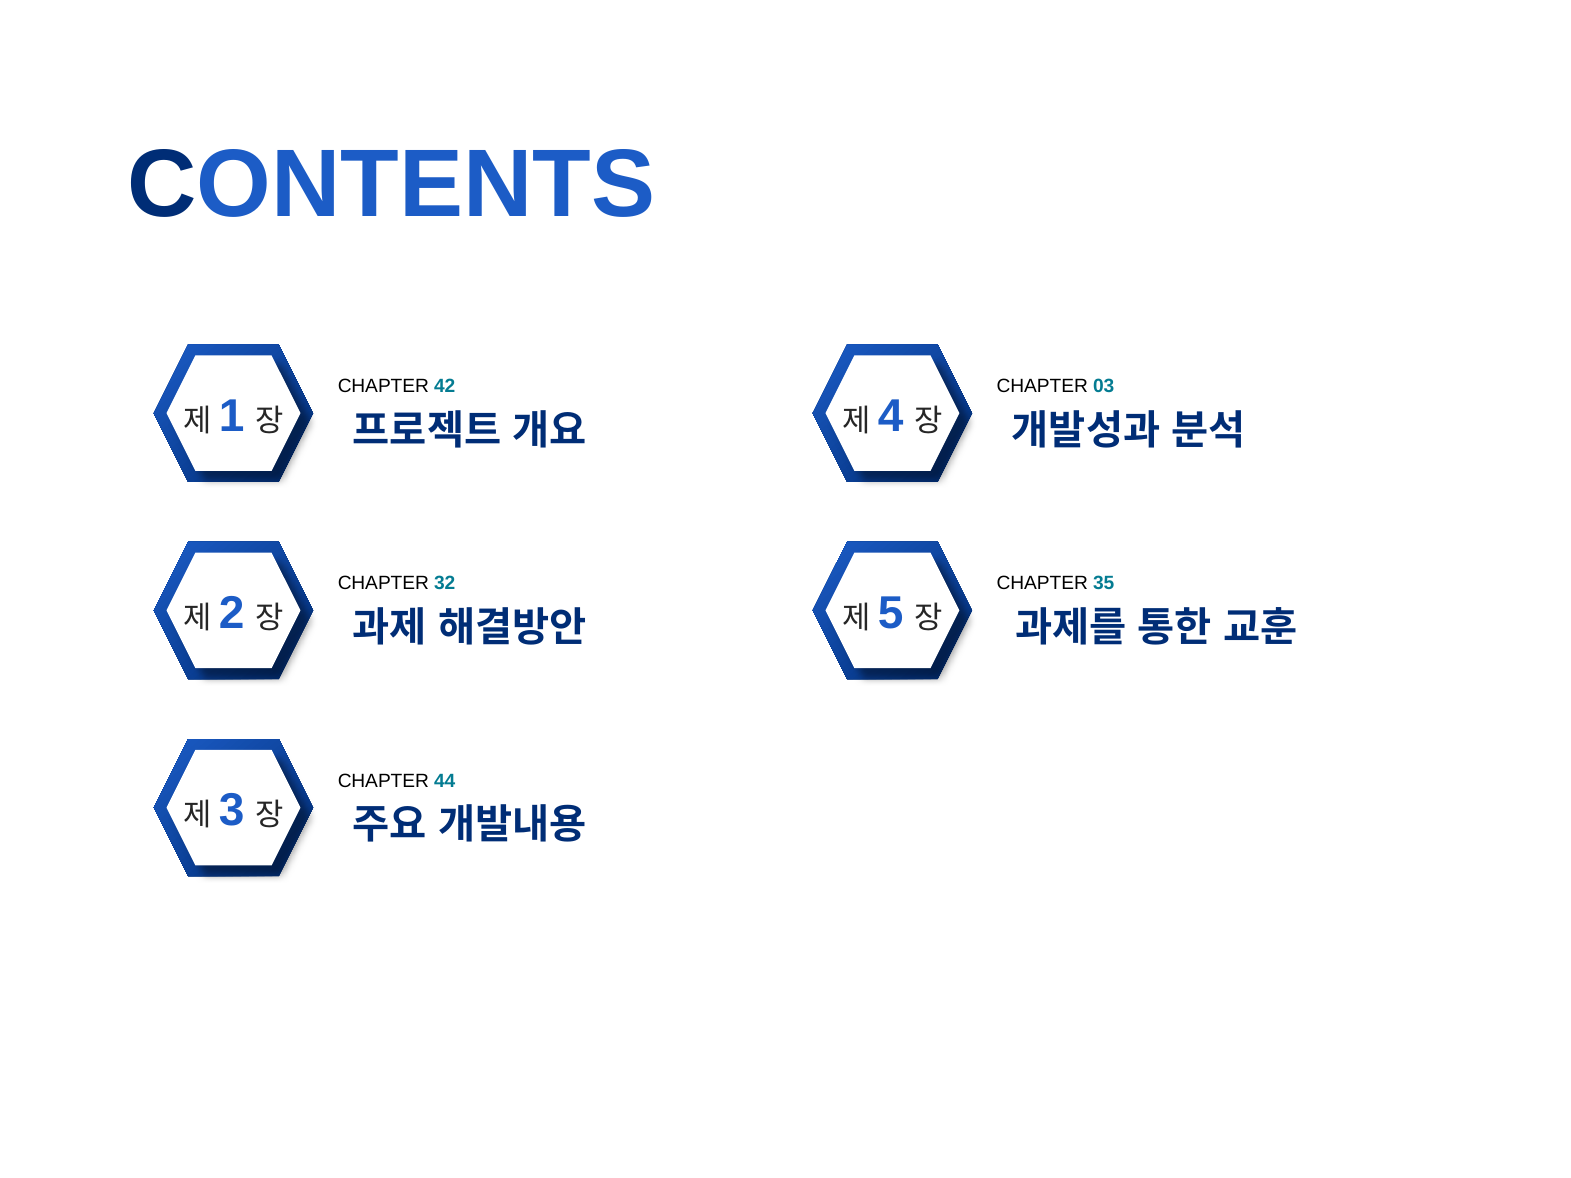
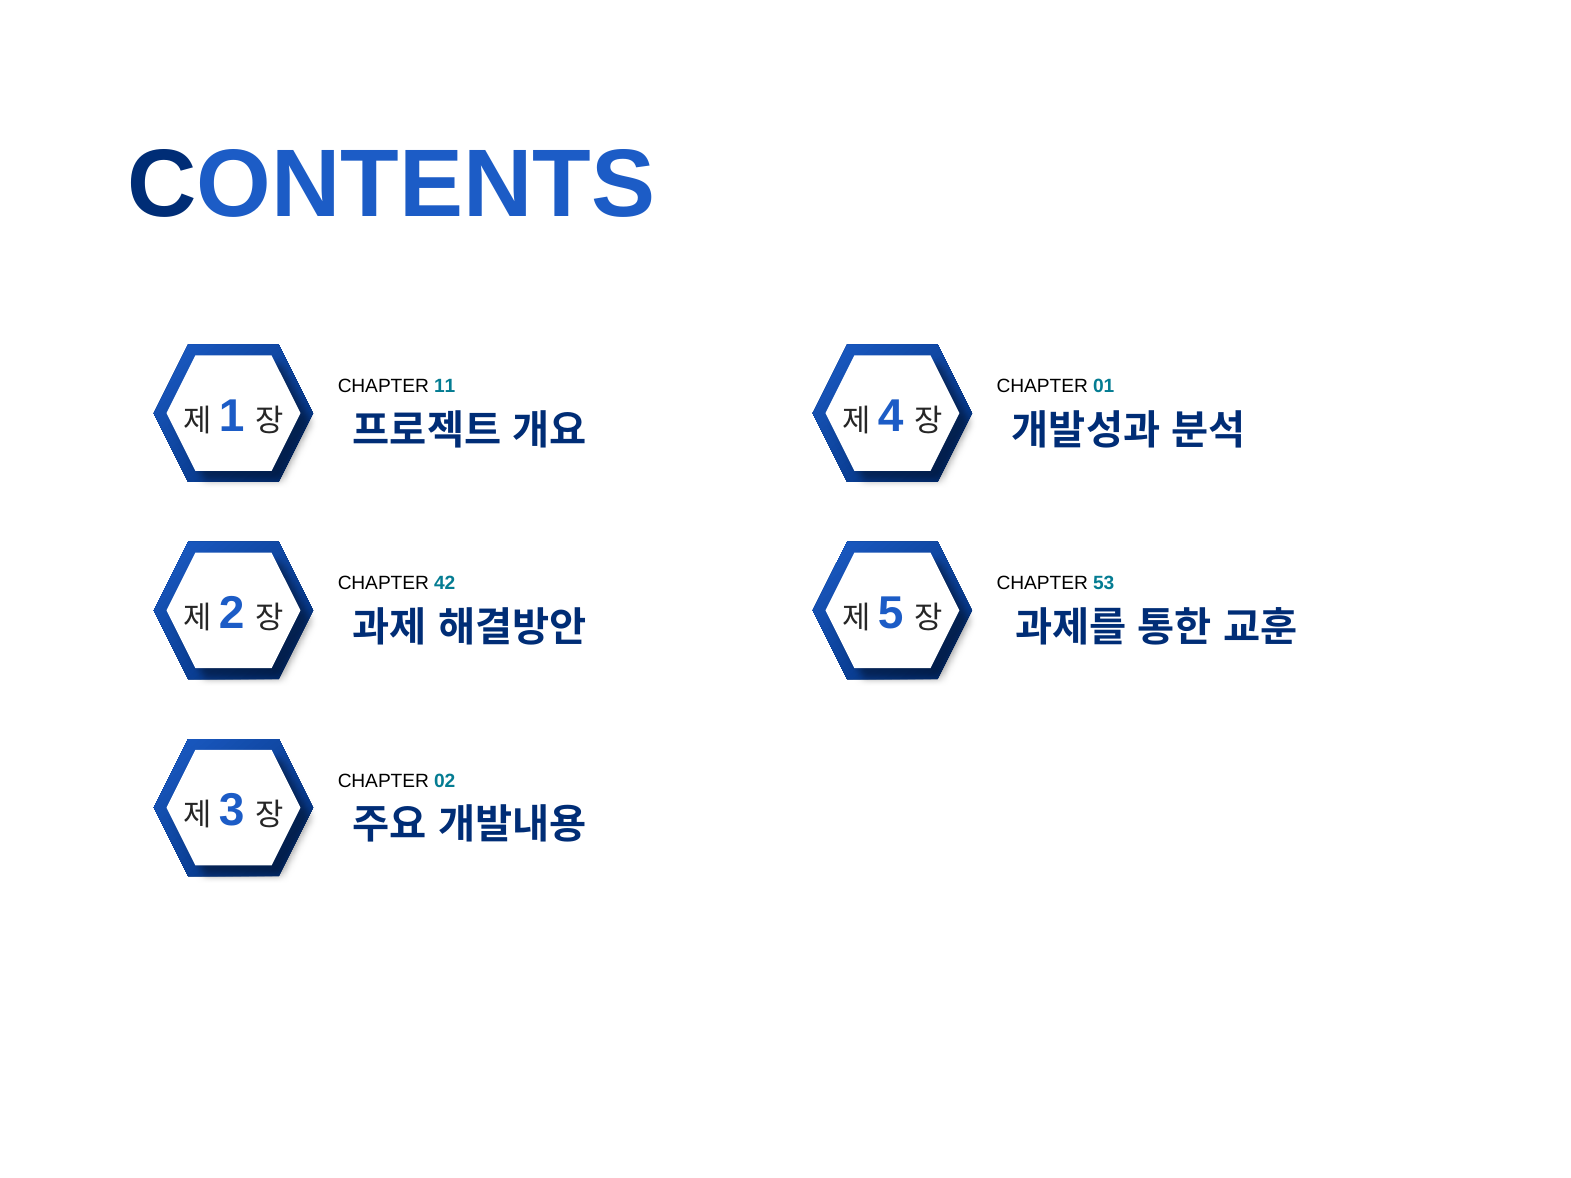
42: 42 -> 11
03: 03 -> 01
32: 32 -> 42
35: 35 -> 53
44: 44 -> 02
